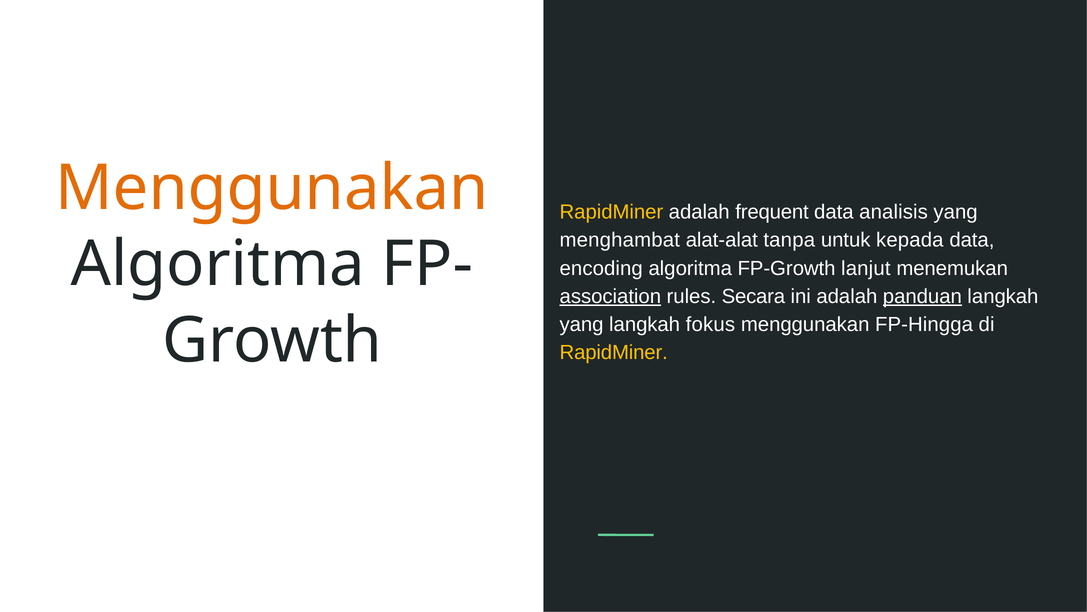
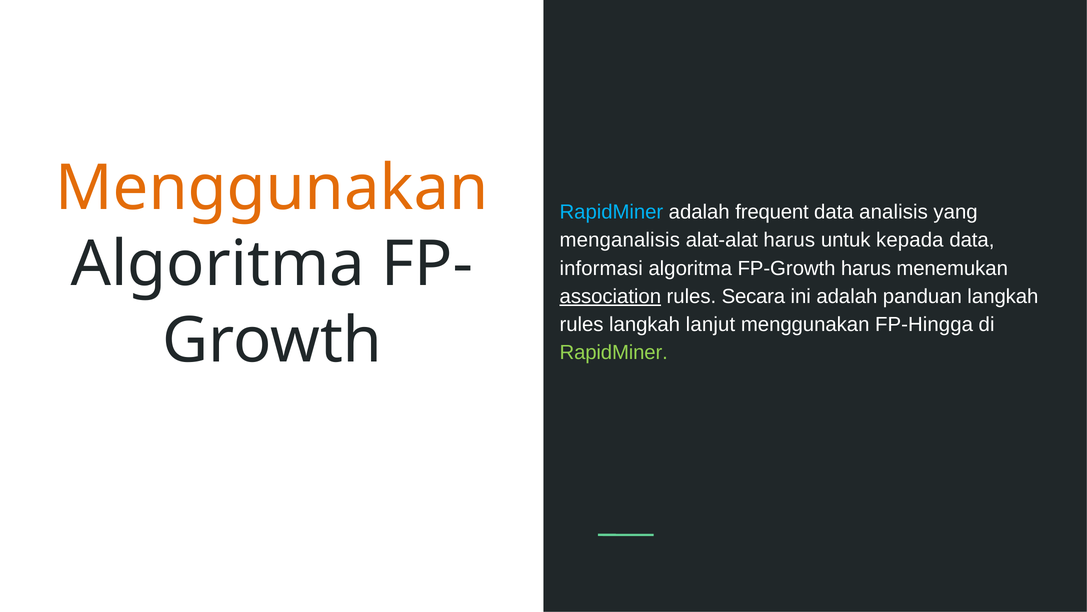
RapidMiner at (611, 212) colour: yellow -> light blue
menghambat: menghambat -> menganalisis
alat-alat tanpa: tanpa -> harus
encoding: encoding -> informasi
FP-Growth lanjut: lanjut -> harus
panduan underline: present -> none
yang at (582, 324): yang -> rules
fokus: fokus -> lanjut
RapidMiner at (614, 352) colour: yellow -> light green
